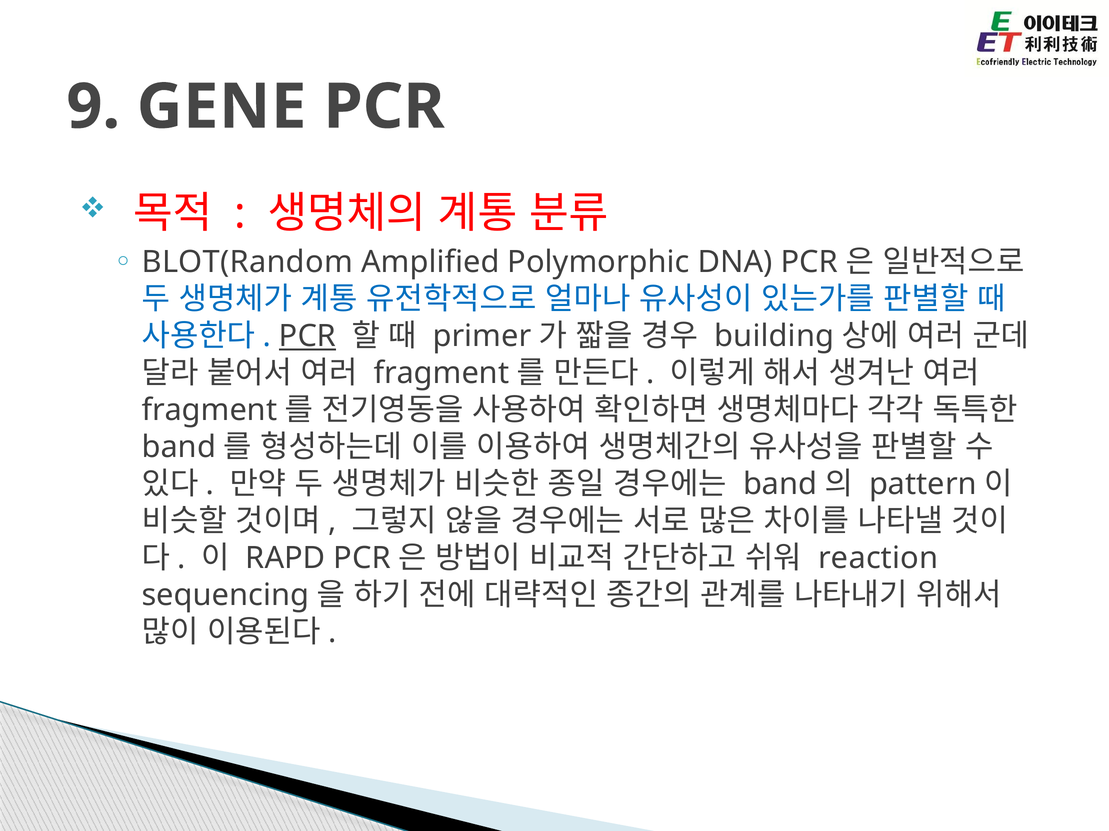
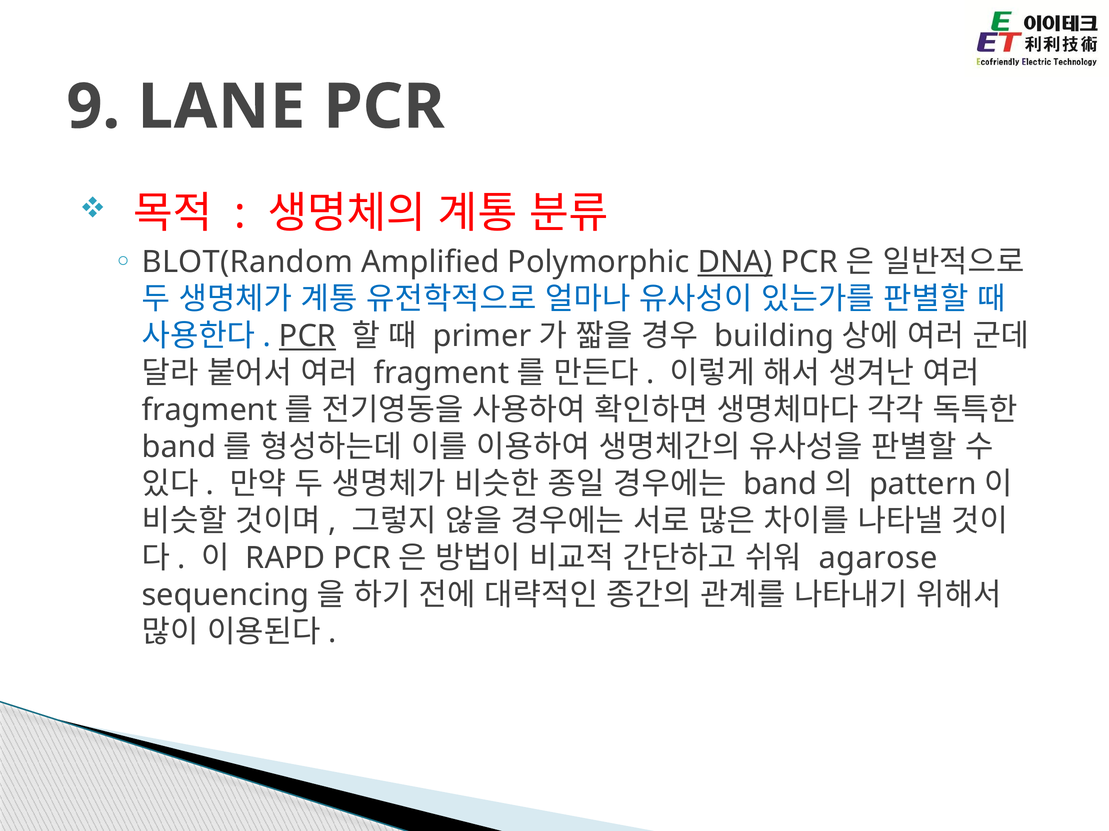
GENE: GENE -> LANE
DNA underline: none -> present
reaction: reaction -> agarose
